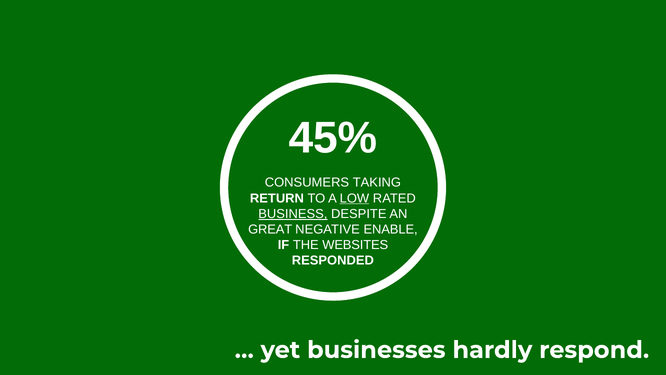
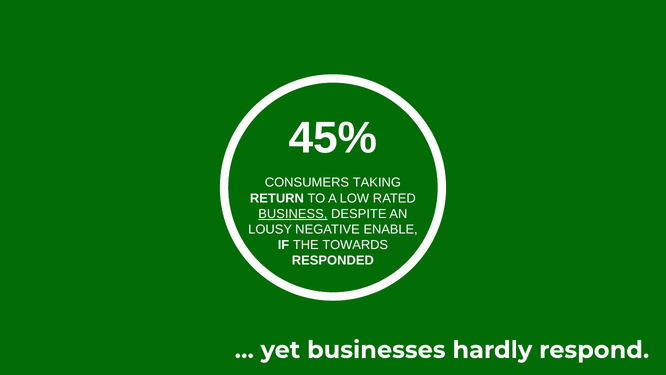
LOW underline: present -> none
GREAT: GREAT -> LOUSY
WEBSITES: WEBSITES -> TOWARDS
